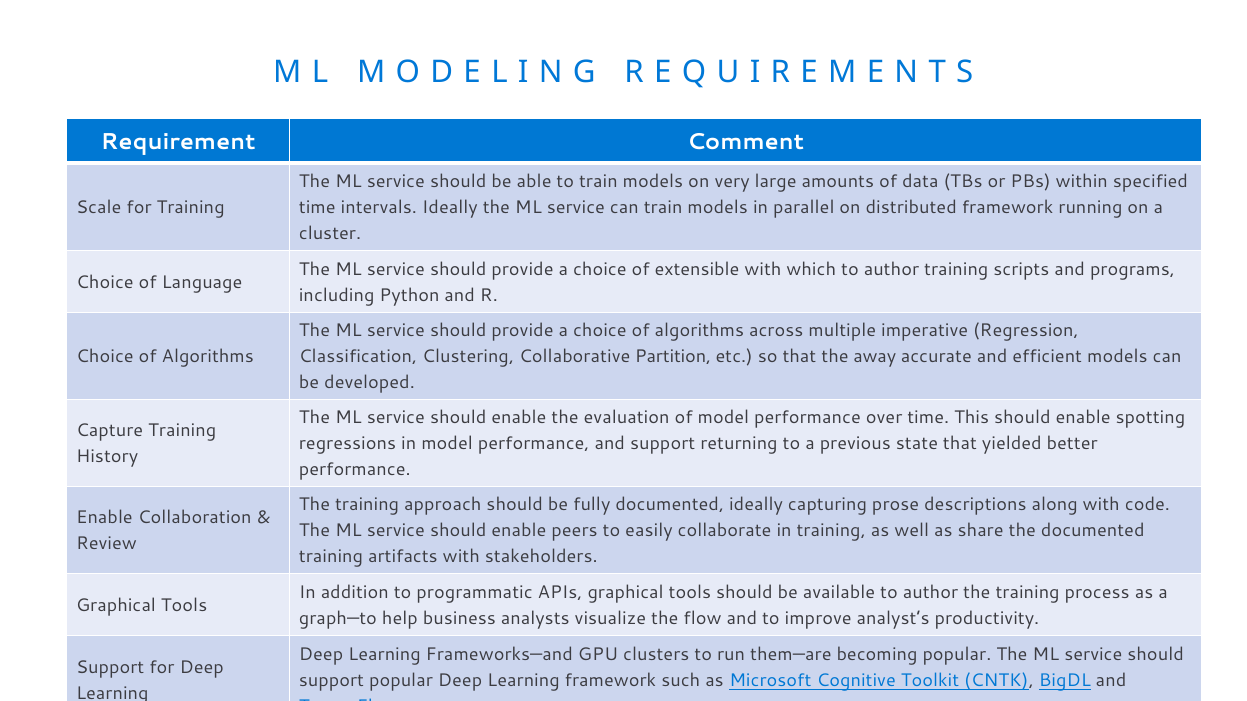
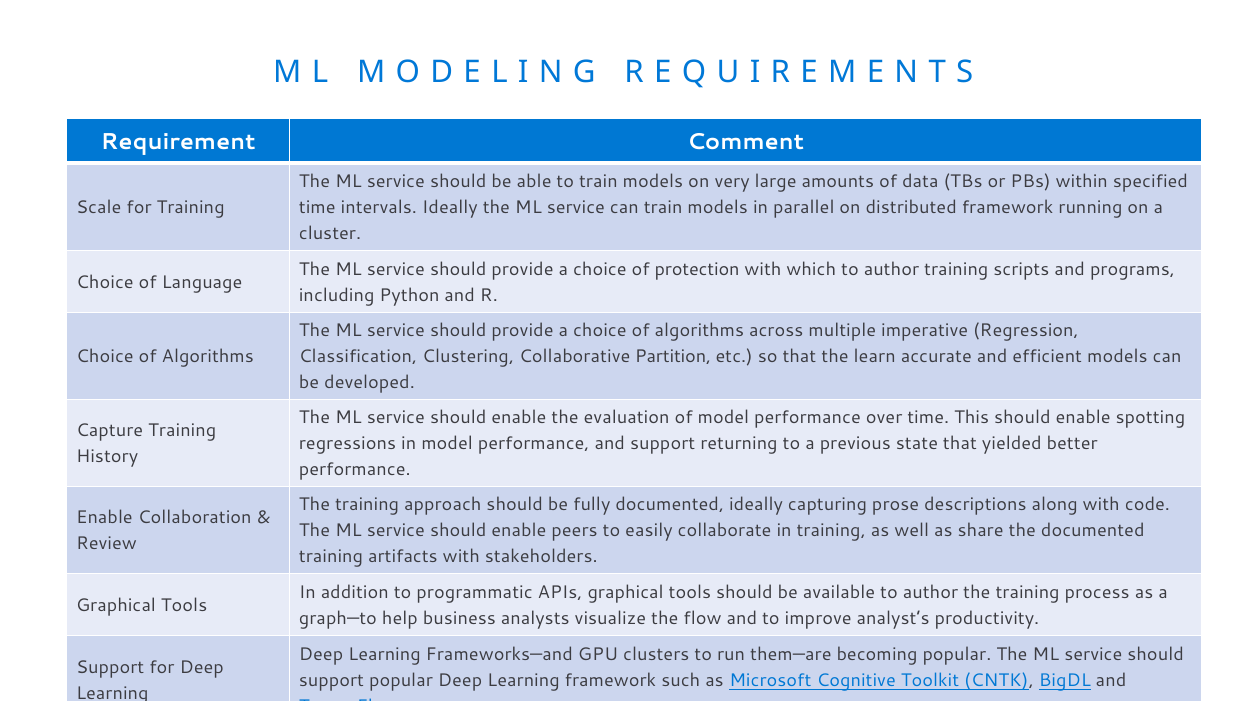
extensible: extensible -> protection
away: away -> learn
